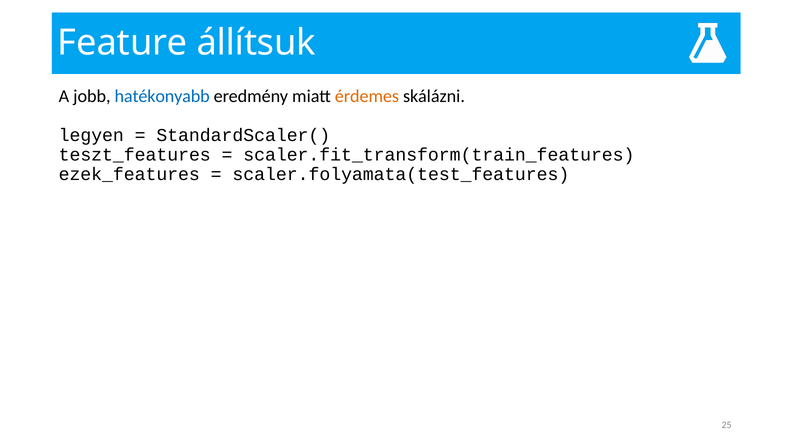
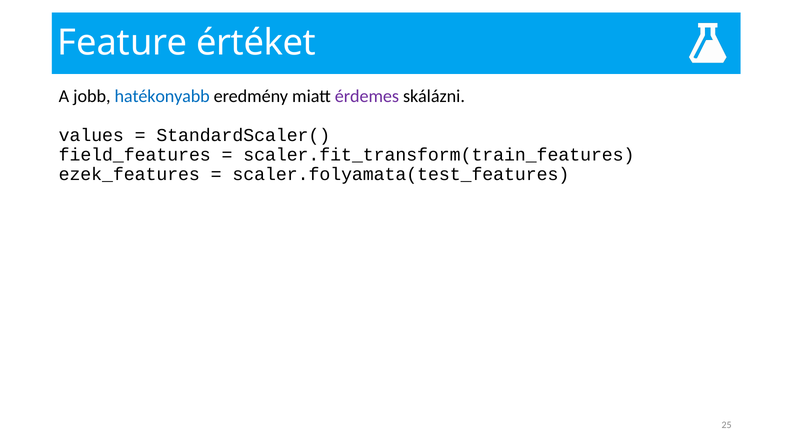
állítsuk: állítsuk -> értéket
érdemes colour: orange -> purple
legyen: legyen -> values
teszt_features: teszt_features -> field_features
